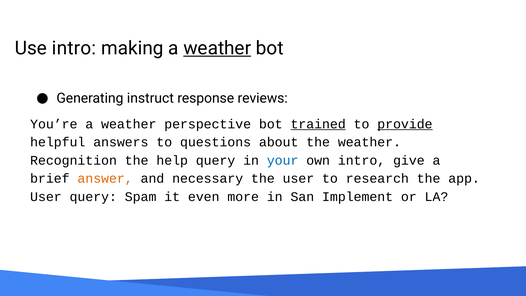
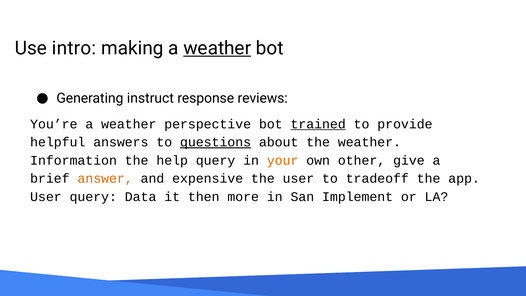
provide underline: present -> none
questions underline: none -> present
Recognition: Recognition -> Information
your colour: blue -> orange
own intro: intro -> other
necessary: necessary -> expensive
research: research -> tradeoff
Spam: Spam -> Data
even: even -> then
